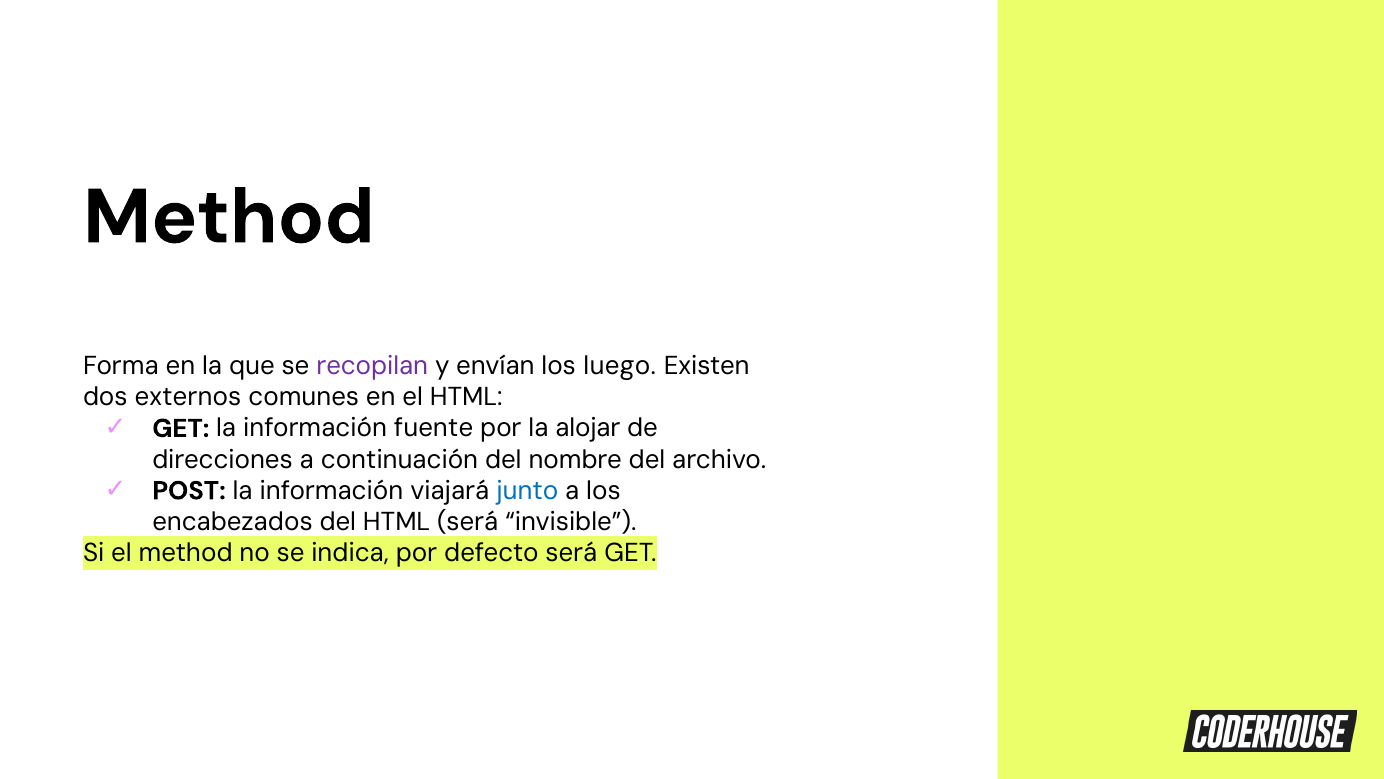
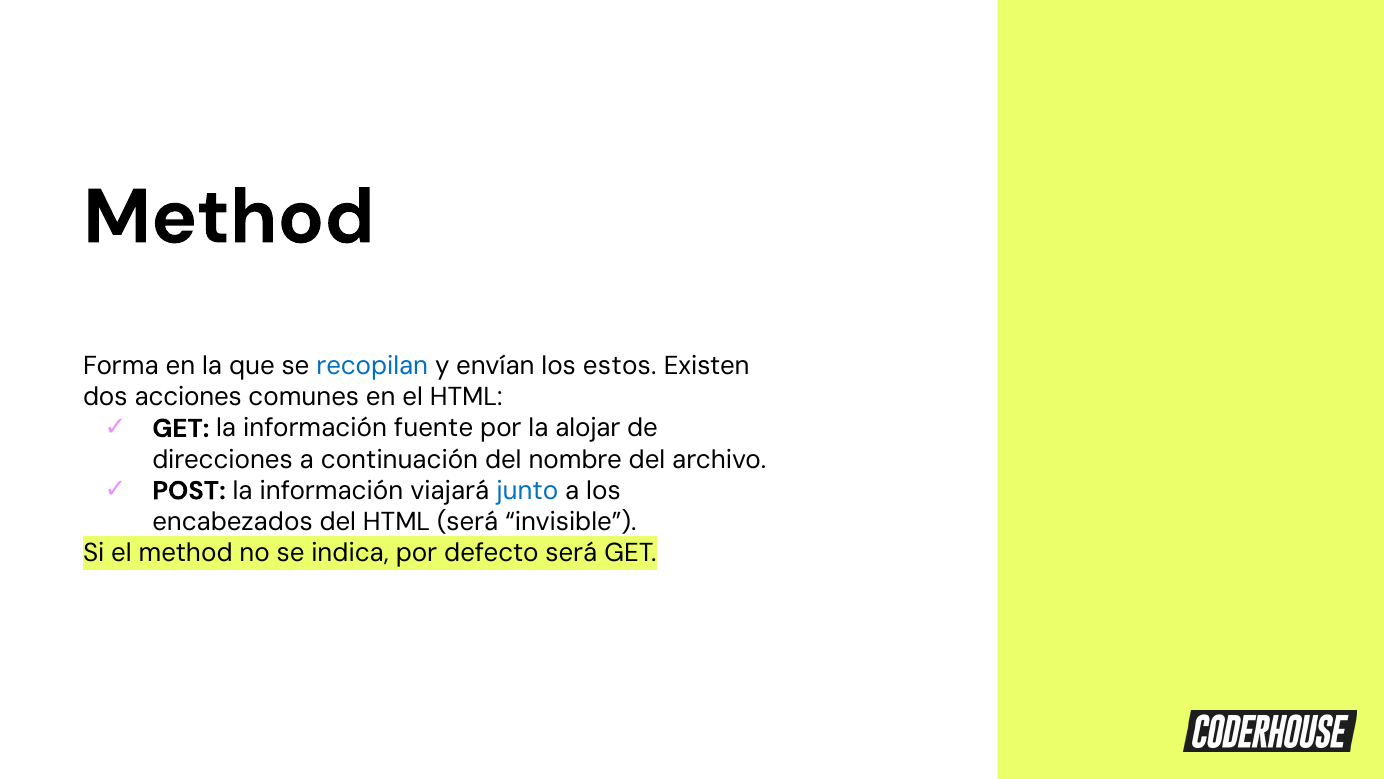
recopilan colour: purple -> blue
luego: luego -> estos
externos: externos -> acciones
